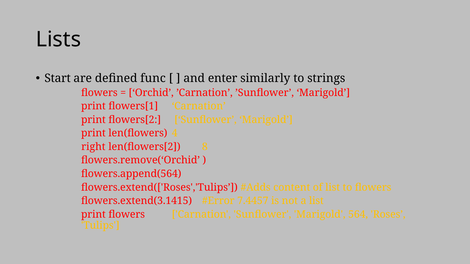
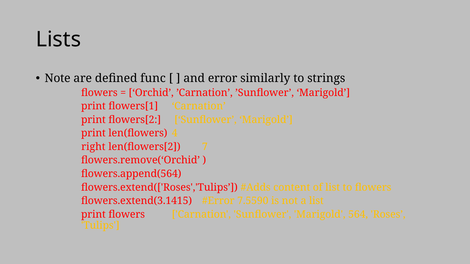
Start: Start -> Note
enter: enter -> error
8: 8 -> 7
7.4457: 7.4457 -> 7.5590
